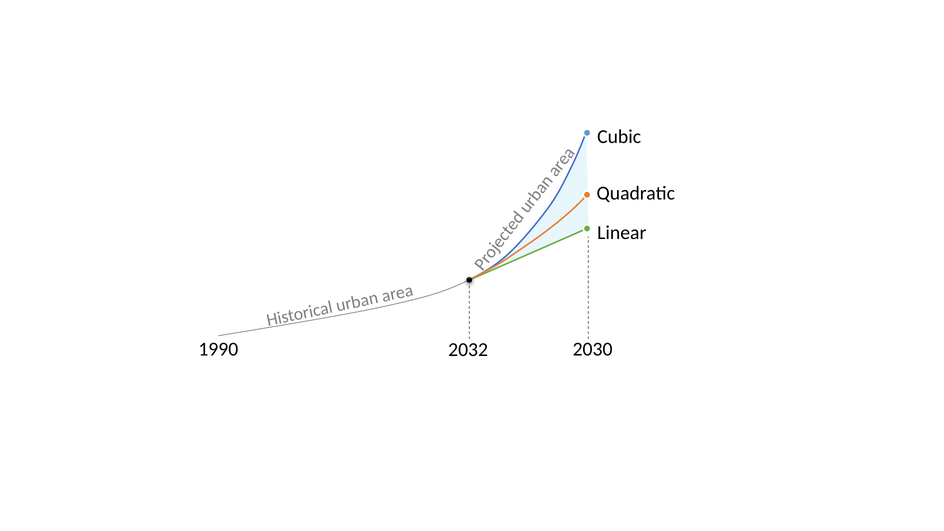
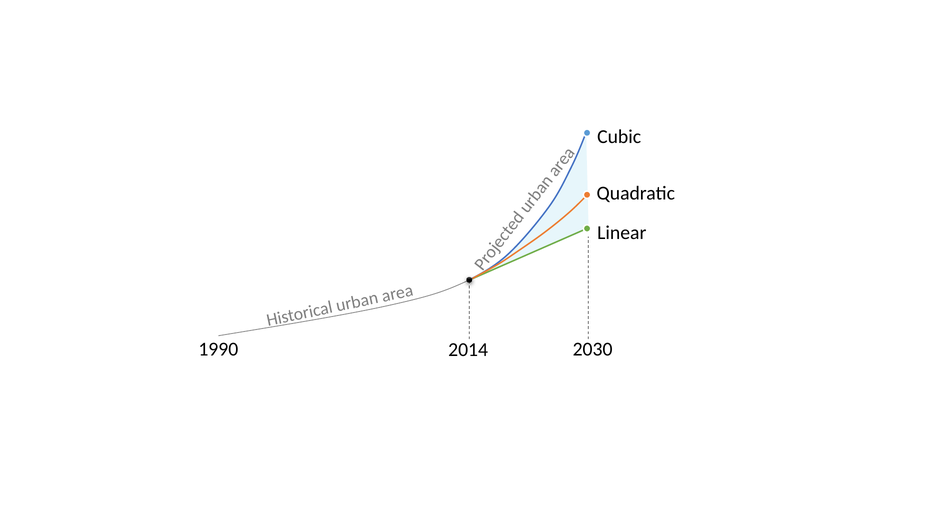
2032: 2032 -> 2014
